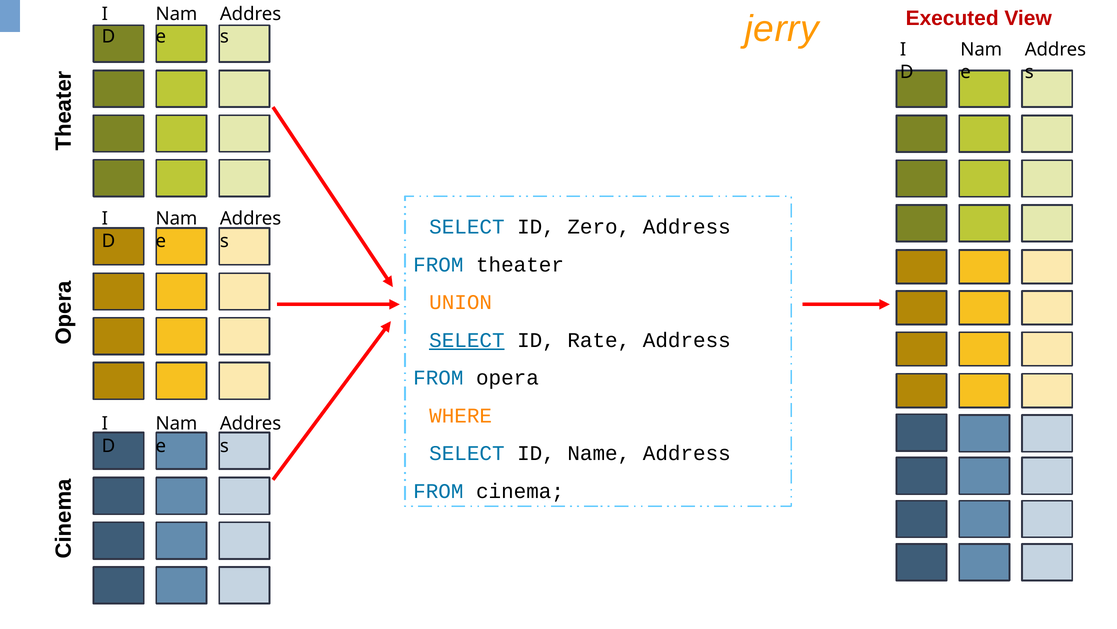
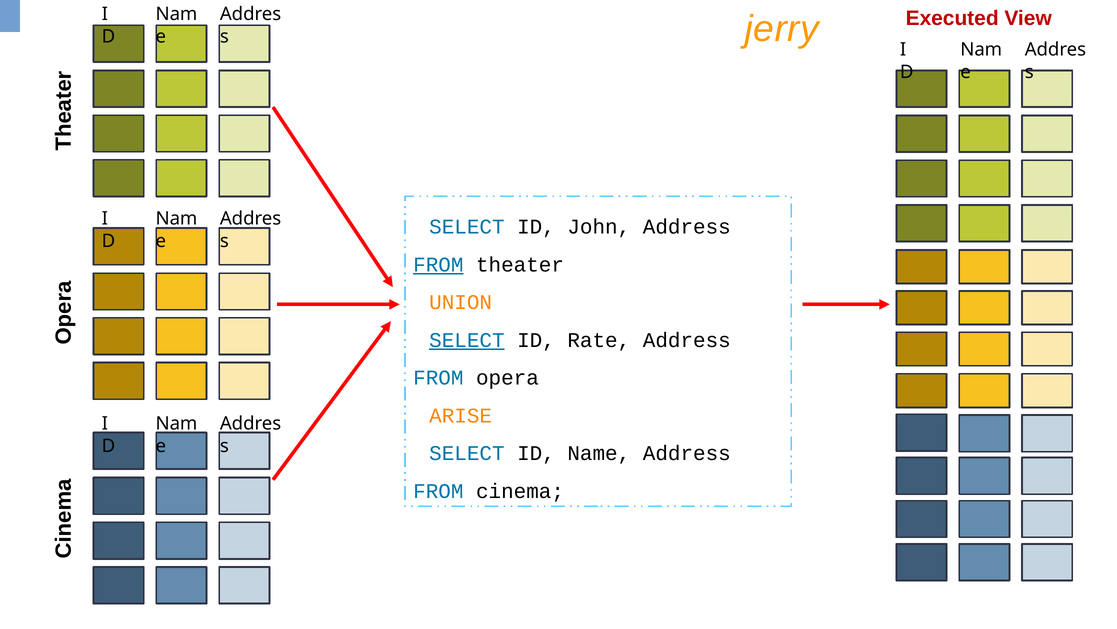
Zero: Zero -> John
FROM at (438, 264) underline: none -> present
WHERE: WHERE -> ARISE
